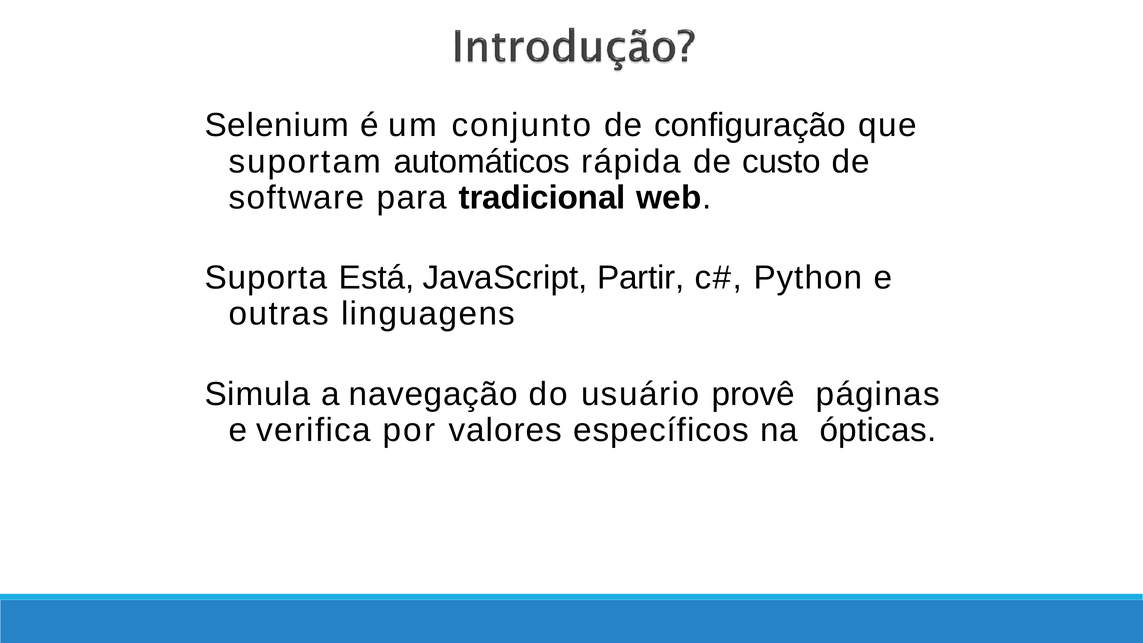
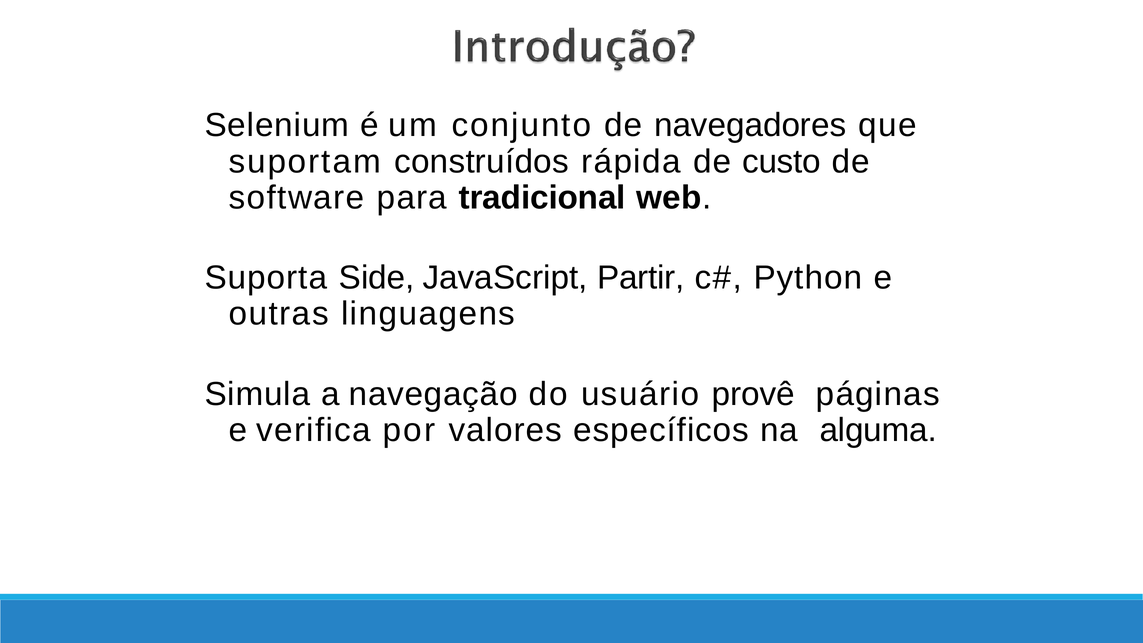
configuração: configuração -> navegadores
automáticos: automáticos -> construídos
Está: Está -> Side
ópticas: ópticas -> alguma
